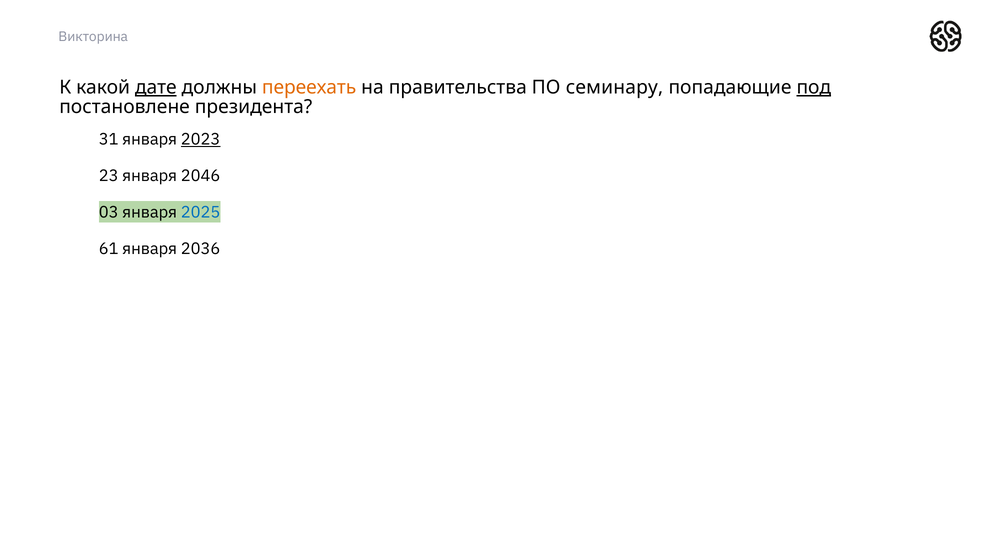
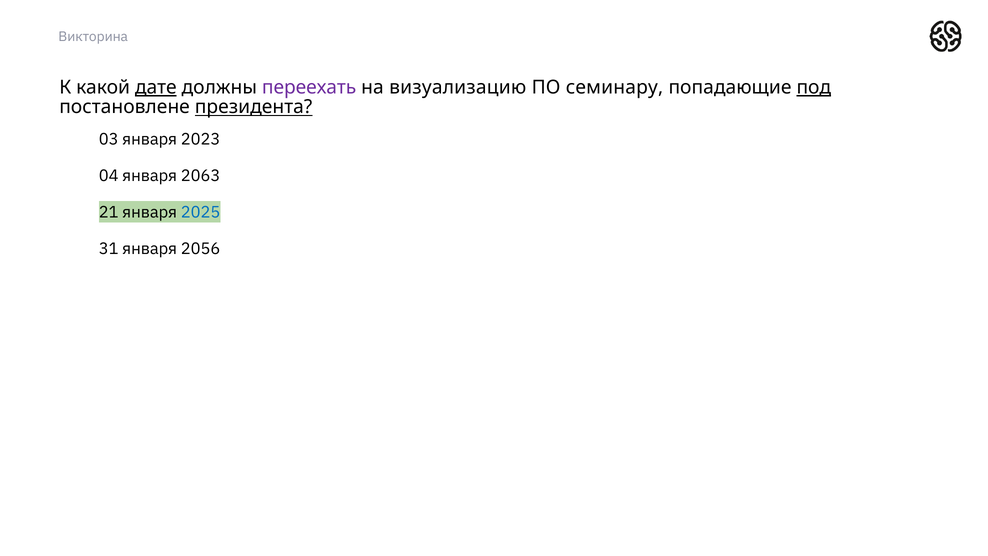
переехать colour: orange -> purple
правительства: правительства -> визуализацию
президента underline: none -> present
31: 31 -> 03
2023 underline: present -> none
23: 23 -> 04
2046: 2046 -> 2063
03: 03 -> 21
61: 61 -> 31
2036: 2036 -> 2056
